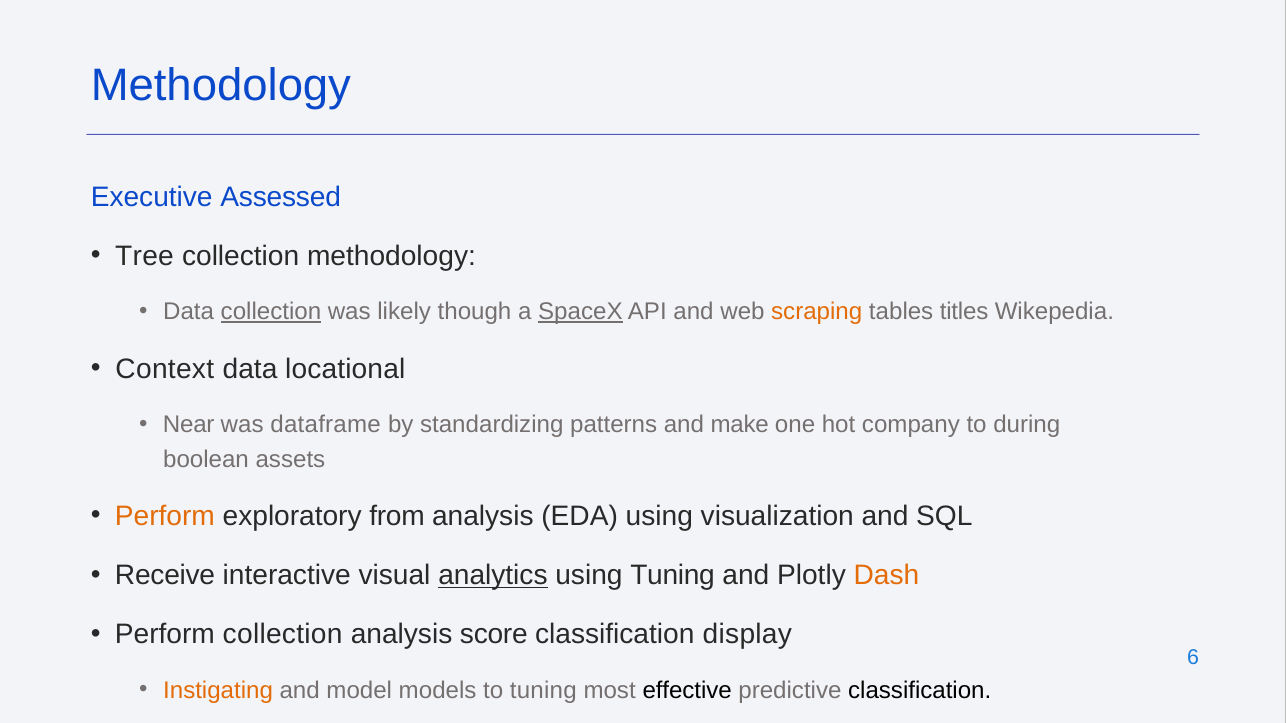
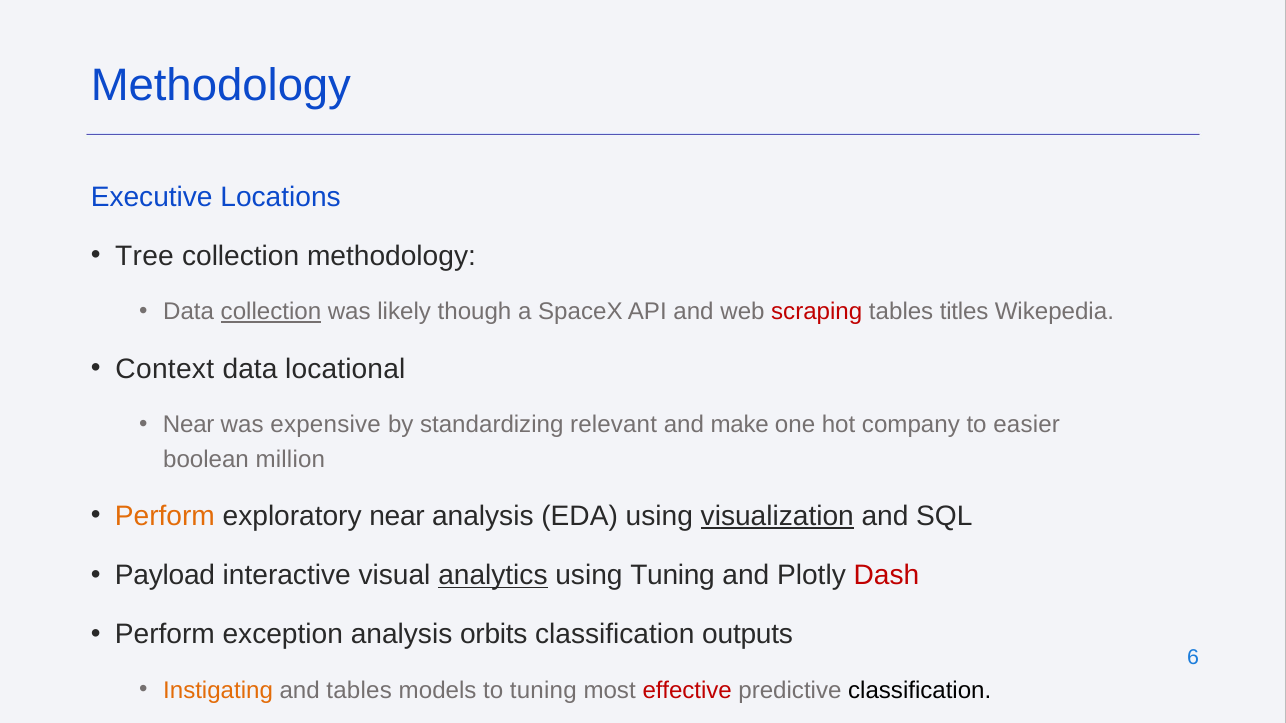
Assessed: Assessed -> Locations
SpaceX underline: present -> none
scraping colour: orange -> red
dataframe: dataframe -> expensive
patterns: patterns -> relevant
during: during -> easier
assets: assets -> million
exploratory from: from -> near
visualization underline: none -> present
Receive: Receive -> Payload
Dash colour: orange -> red
Perform collection: collection -> exception
score: score -> orbits
display: display -> outputs
and model: model -> tables
effective colour: black -> red
